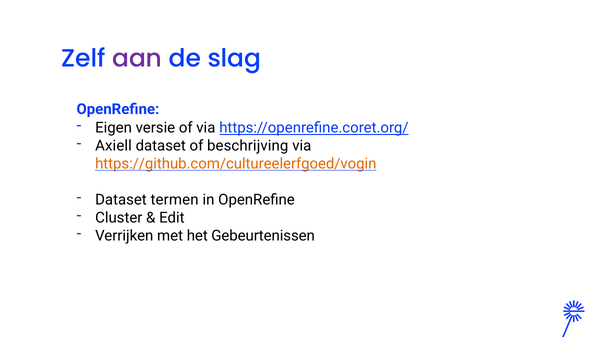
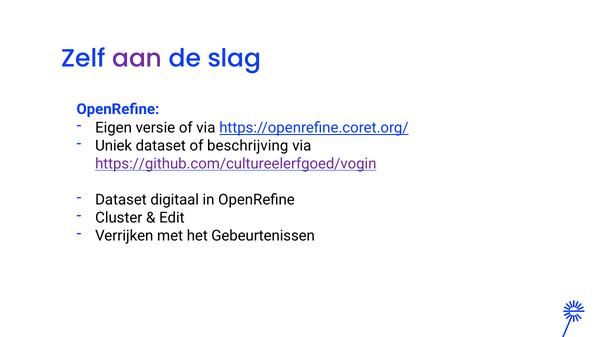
Axiell: Axiell -> Uniek
https://github.com/cultureelerfgoed/vogin colour: orange -> purple
termen: termen -> digitaal
